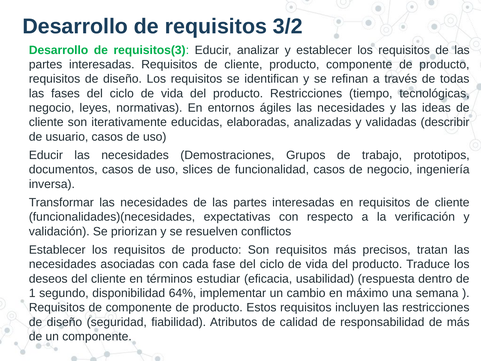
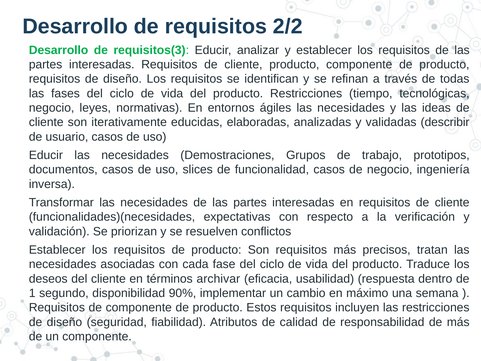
3/2: 3/2 -> 2/2
estudiar: estudiar -> archivar
64%: 64% -> 90%
